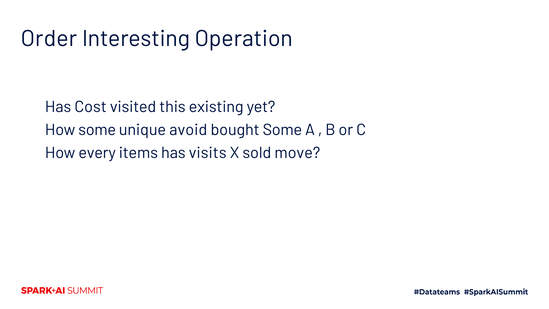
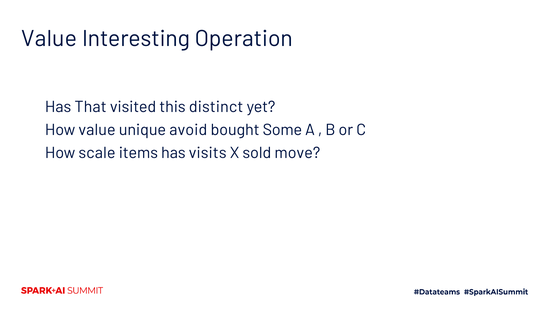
Order at (49, 38): Order -> Value
Cost: Cost -> That
existing: existing -> distinct
some at (97, 130): some -> value
every: every -> scale
